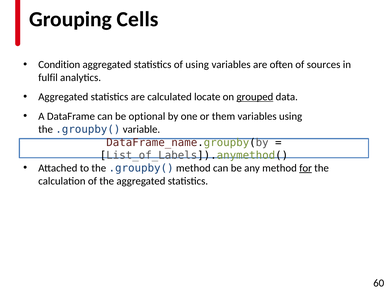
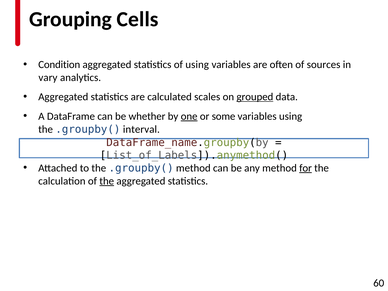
fulfil: fulfil -> vary
locate: locate -> scales
optional: optional -> whether
one underline: none -> present
them: them -> some
variable: variable -> interval
the at (107, 181) underline: none -> present
